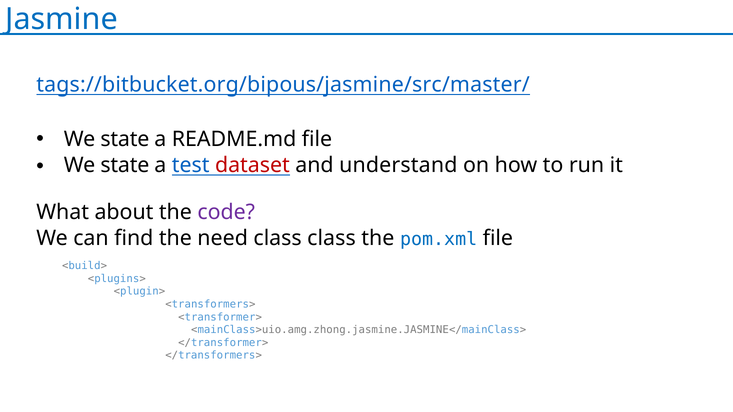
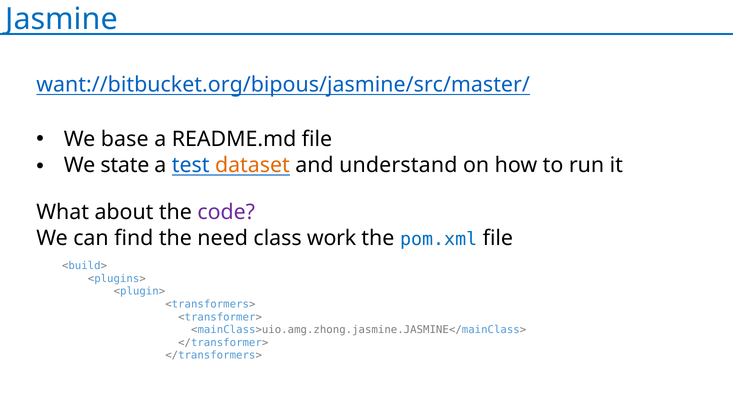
tags://bitbucket.org/bipous/jasmine/src/master/: tags://bitbucket.org/bipous/jasmine/src/master/ -> want://bitbucket.org/bipous/jasmine/src/master/
state at (125, 140): state -> base
dataset colour: red -> orange
class class: class -> work
